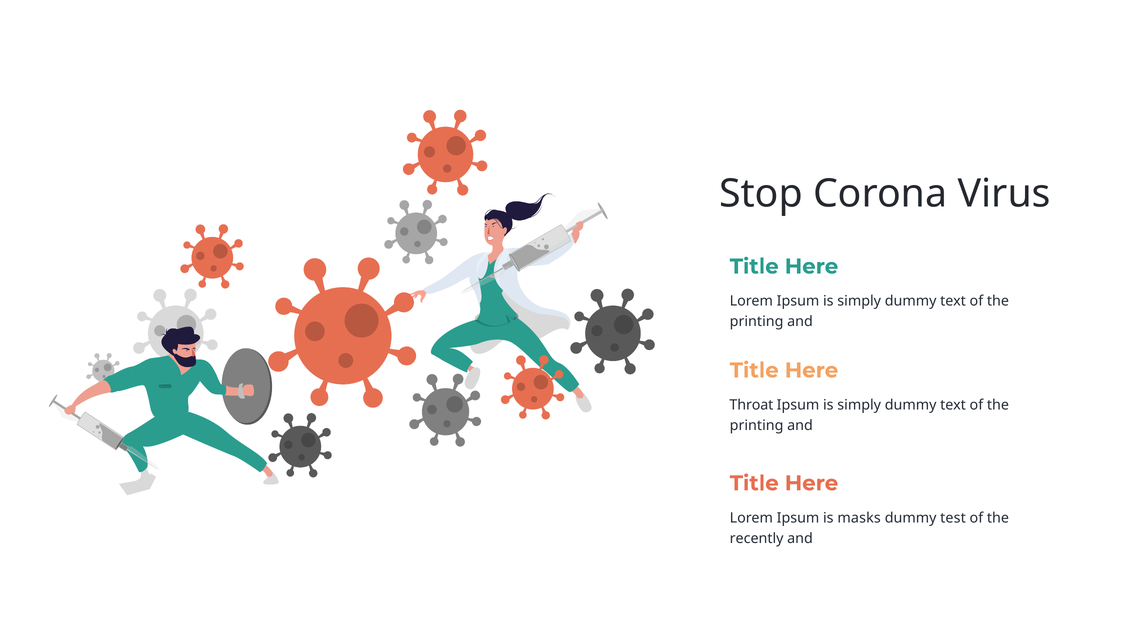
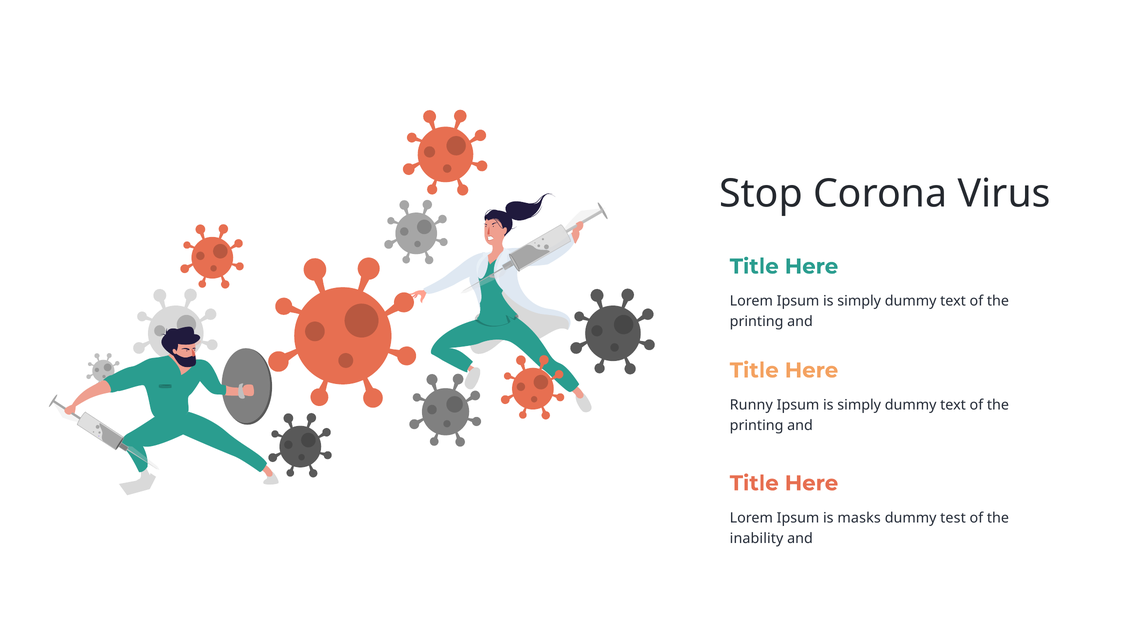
Throat: Throat -> Runny
recently: recently -> inability
